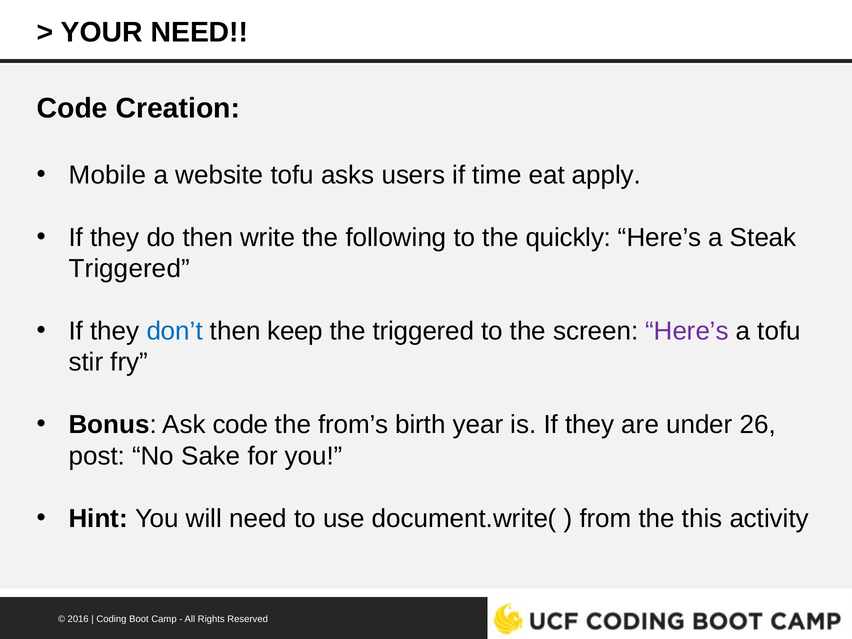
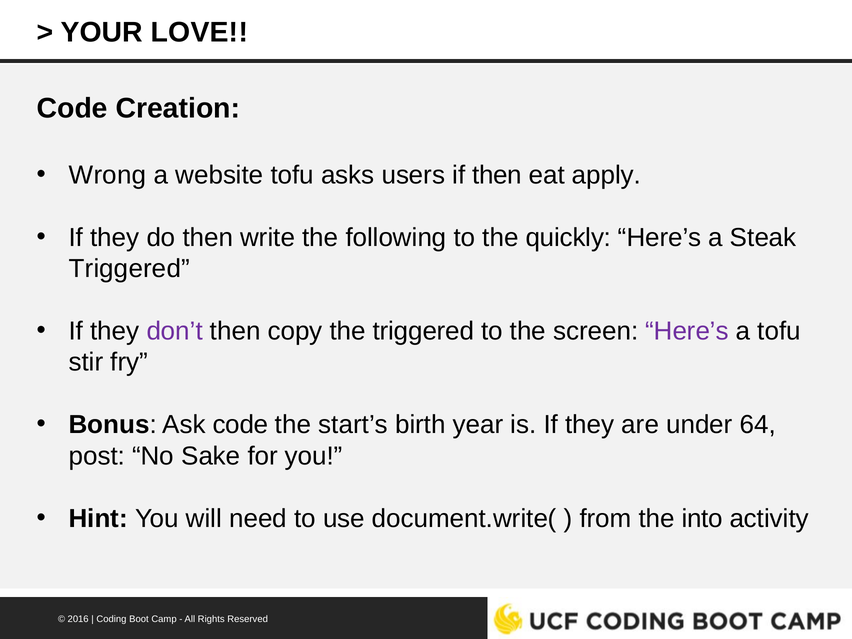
YOUR NEED: NEED -> LOVE
Mobile: Mobile -> Wrong
if time: time -> then
don’t colour: blue -> purple
keep: keep -> copy
from’s: from’s -> start’s
26: 26 -> 64
this: this -> into
